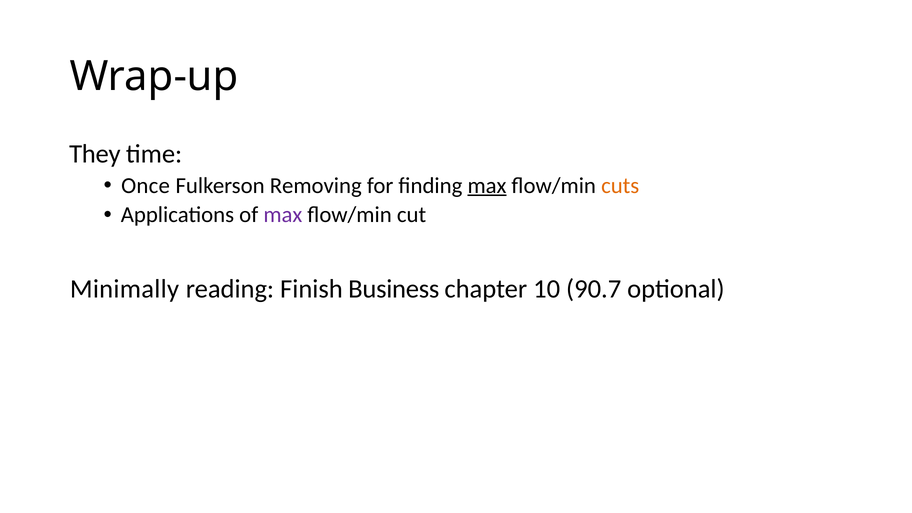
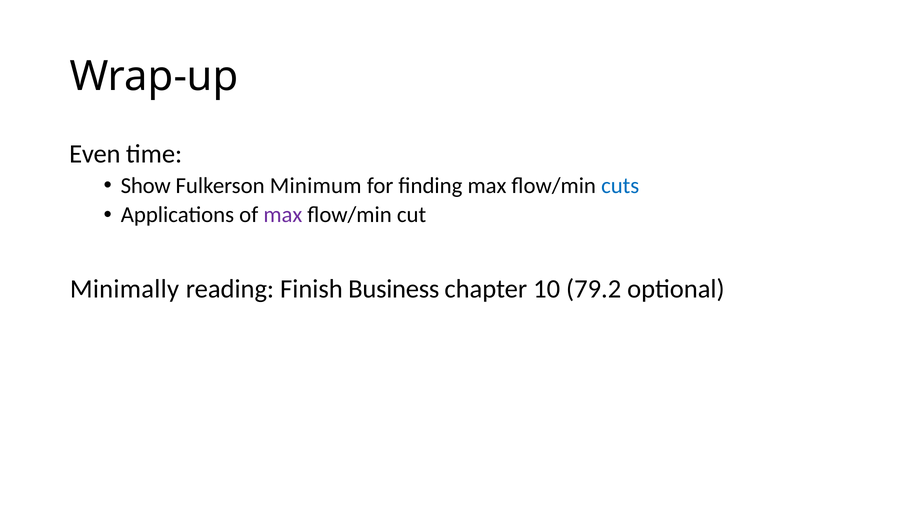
They: They -> Even
Once: Once -> Show
Removing: Removing -> Minimum
max at (487, 186) underline: present -> none
cuts colour: orange -> blue
90.7: 90.7 -> 79.2
